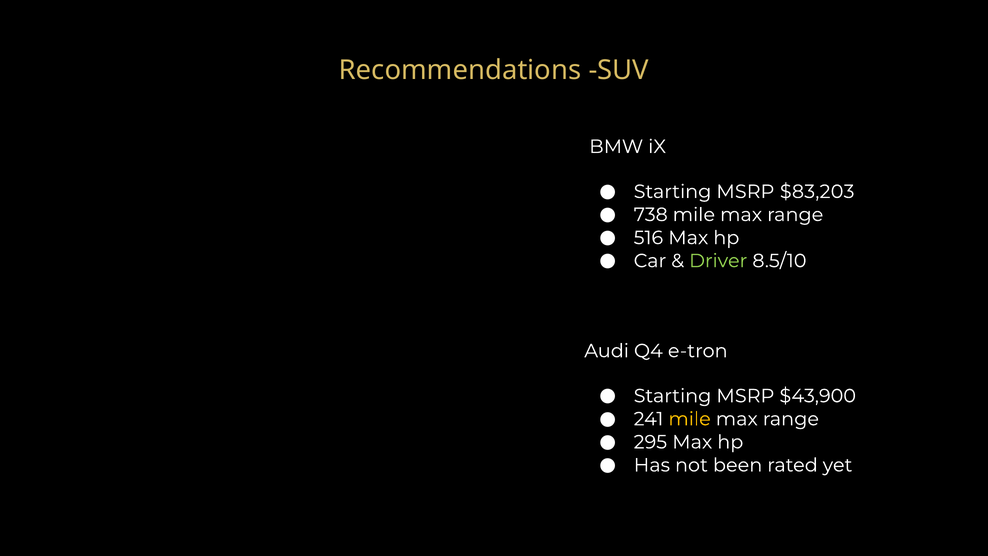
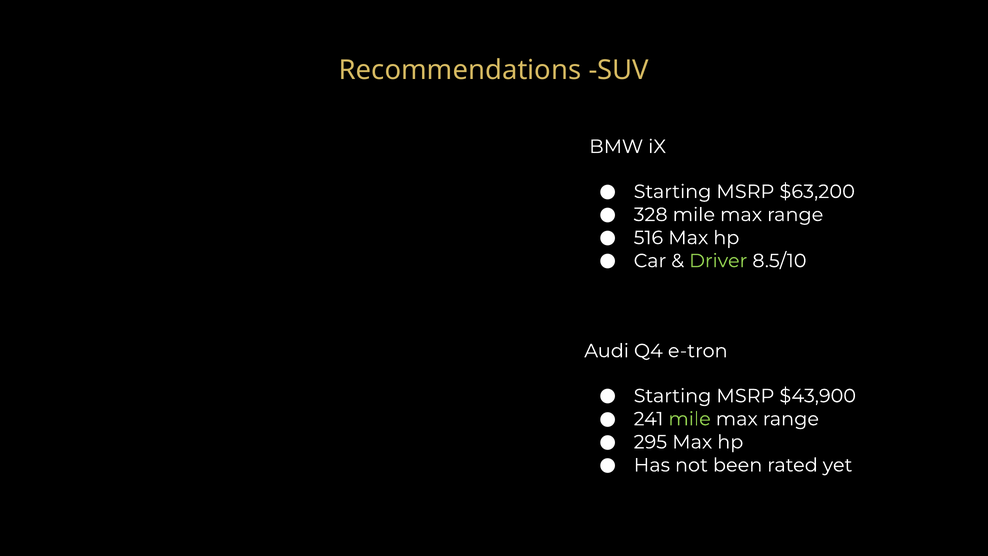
$83,203: $83,203 -> $63,200
738: 738 -> 328
mile at (690, 419) colour: yellow -> light green
